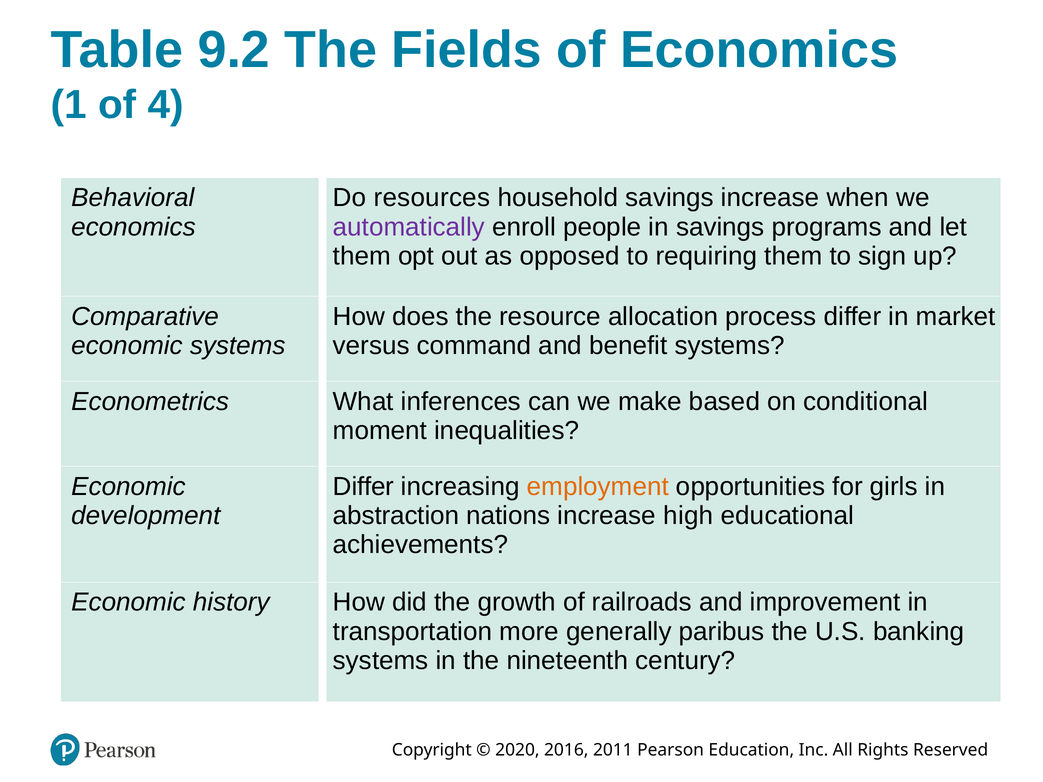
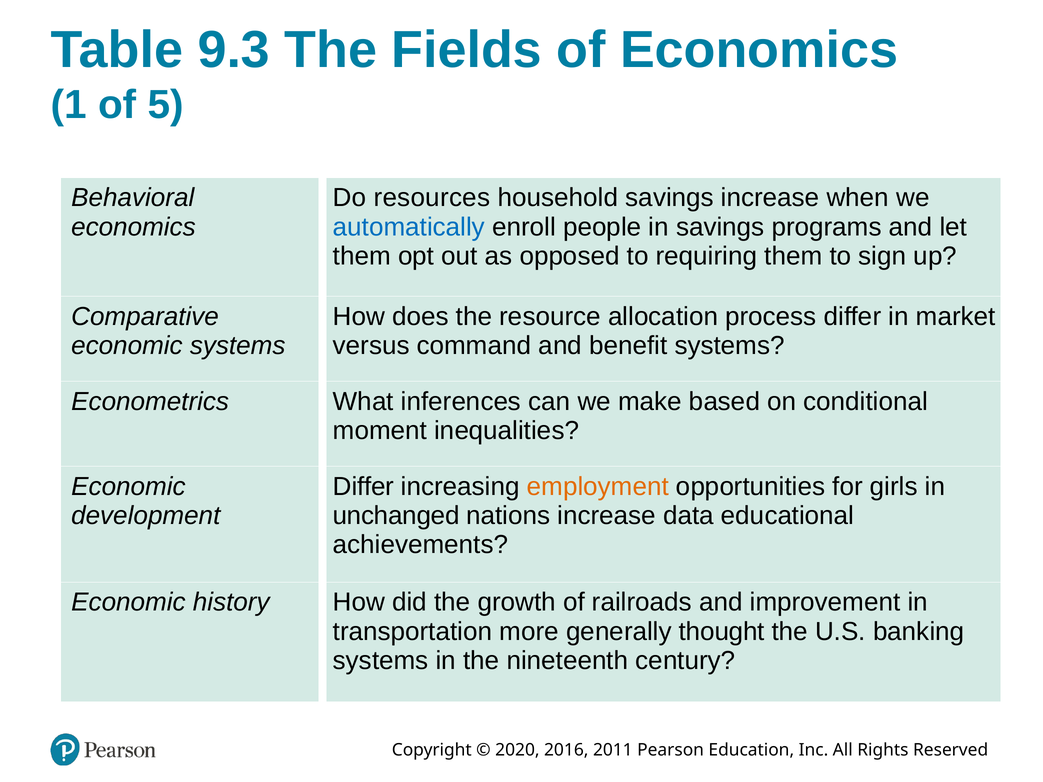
9.2: 9.2 -> 9.3
4: 4 -> 5
automatically colour: purple -> blue
abstraction: abstraction -> unchanged
high: high -> data
paribus: paribus -> thought
